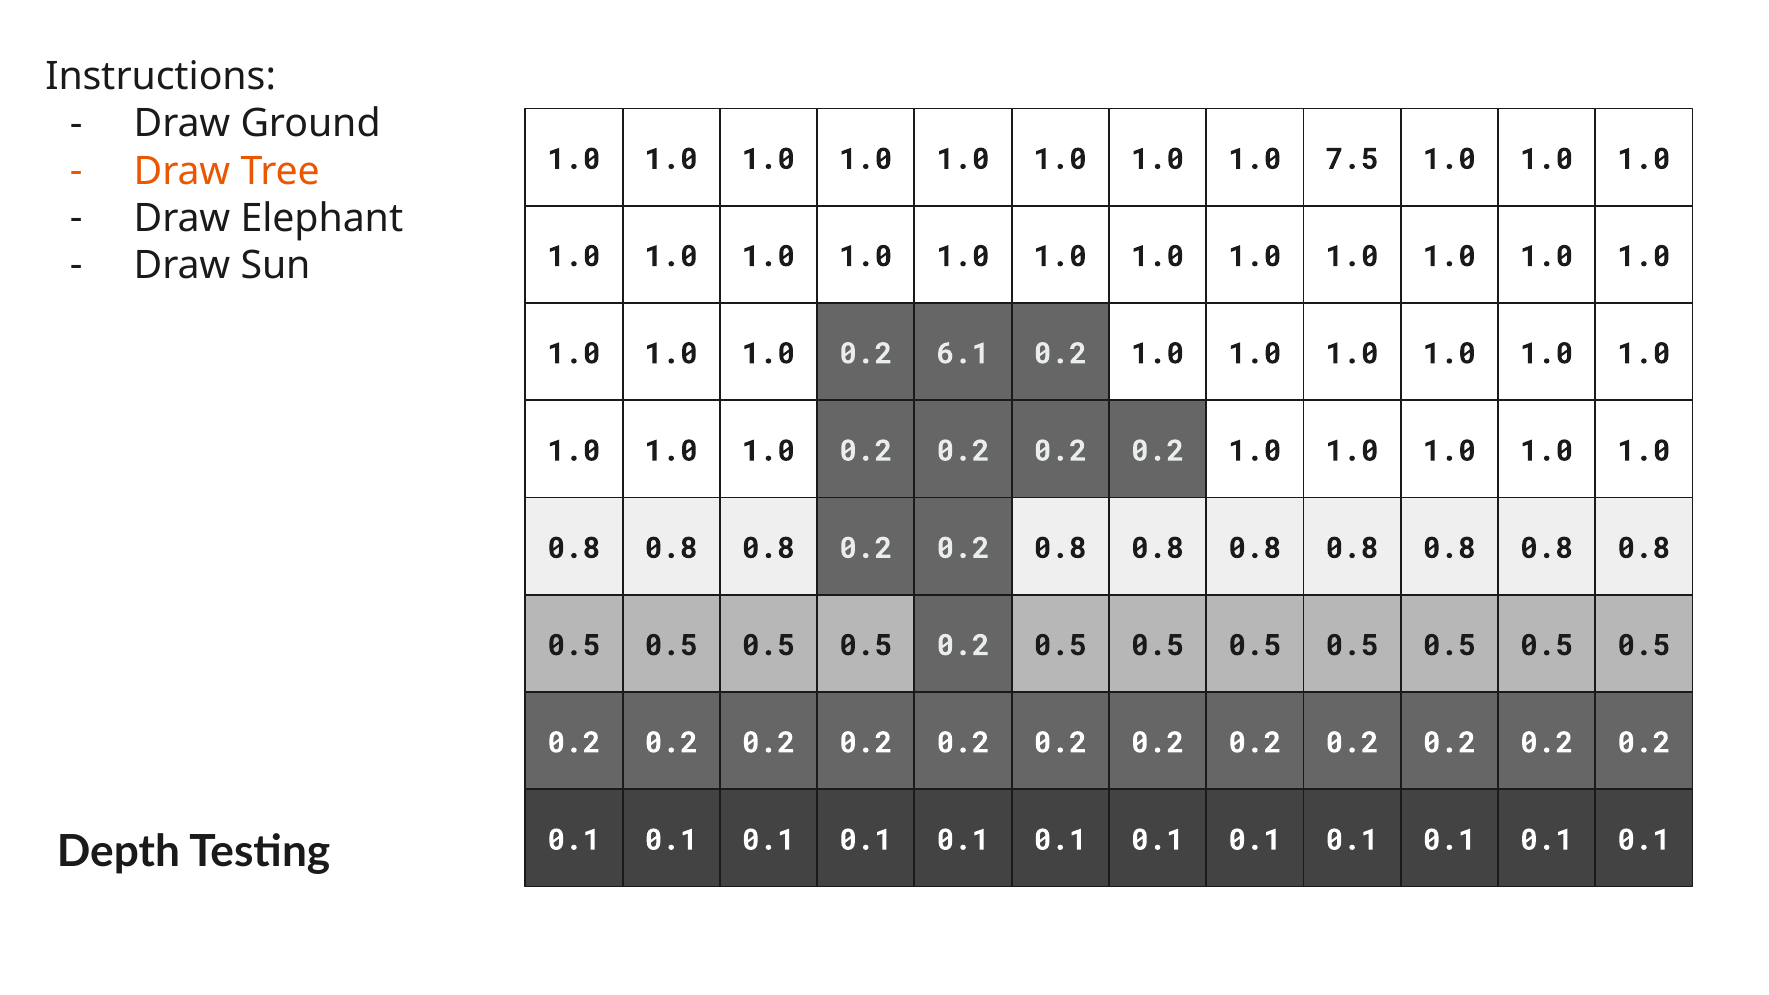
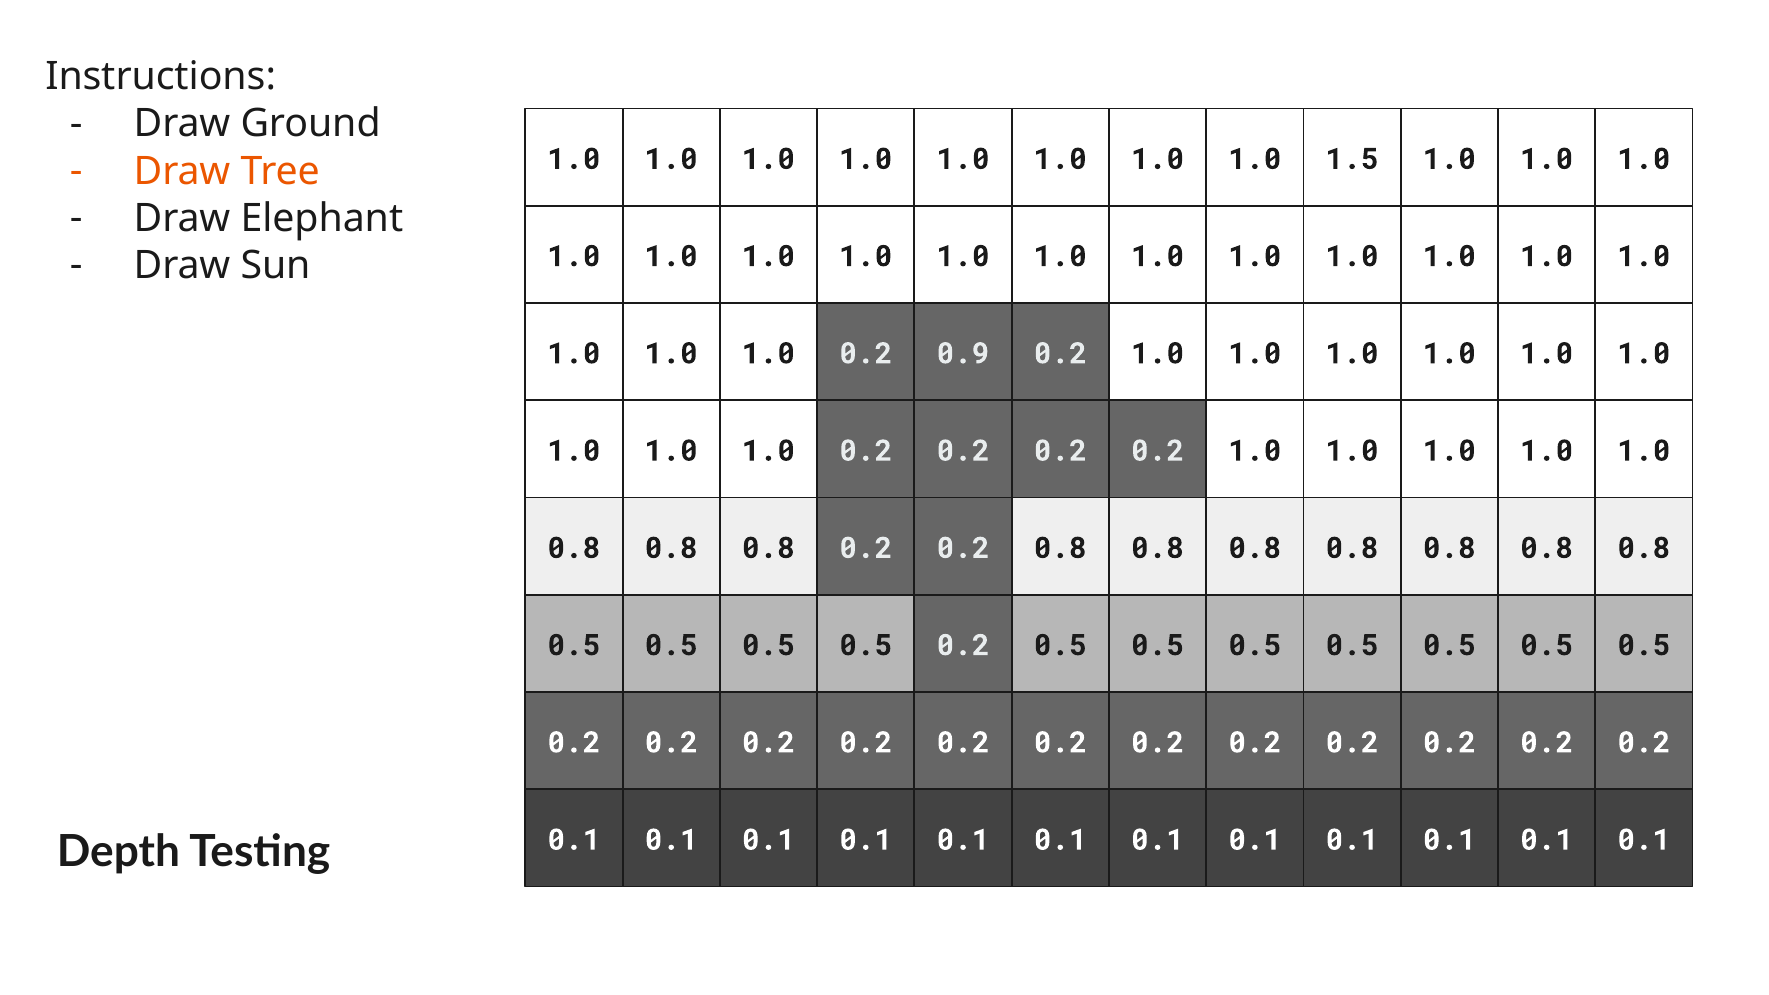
7.5: 7.5 -> 1.5
6.1: 6.1 -> 0.9
